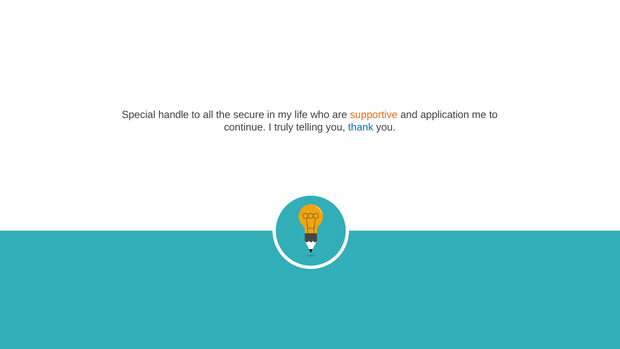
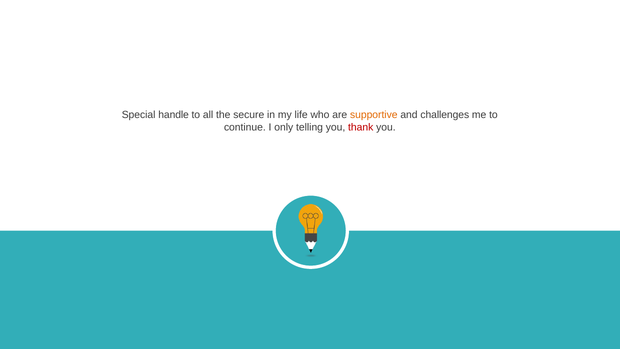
application: application -> challenges
truly: truly -> only
thank colour: blue -> red
